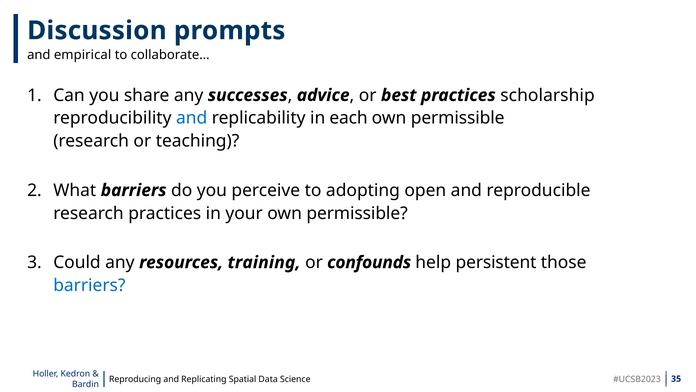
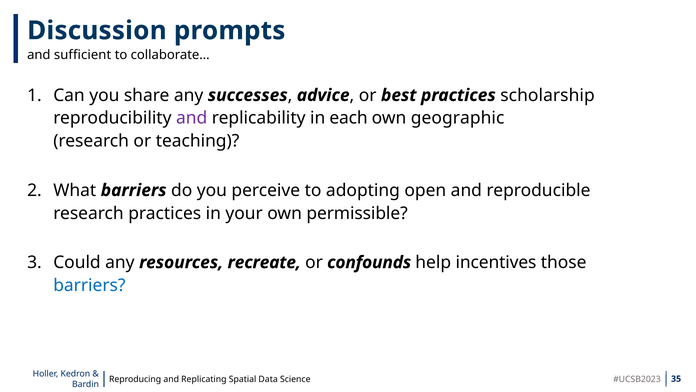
empirical: empirical -> sufficient
and at (192, 118) colour: blue -> purple
permissible at (458, 118): permissible -> geographic
training: training -> recreate
persistent: persistent -> incentives
